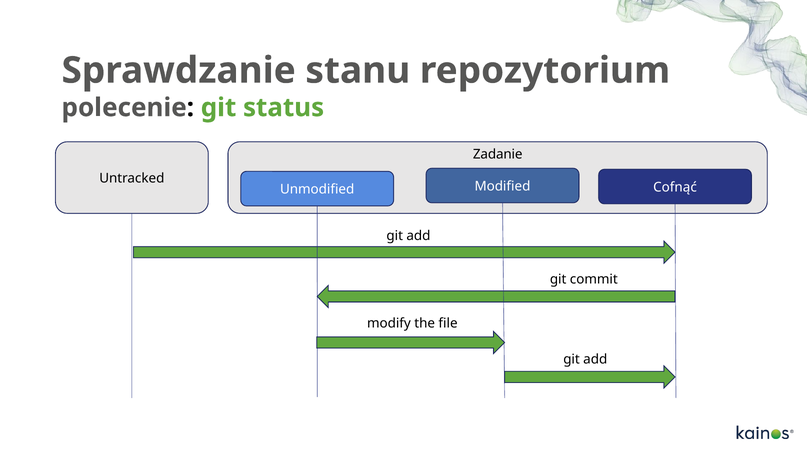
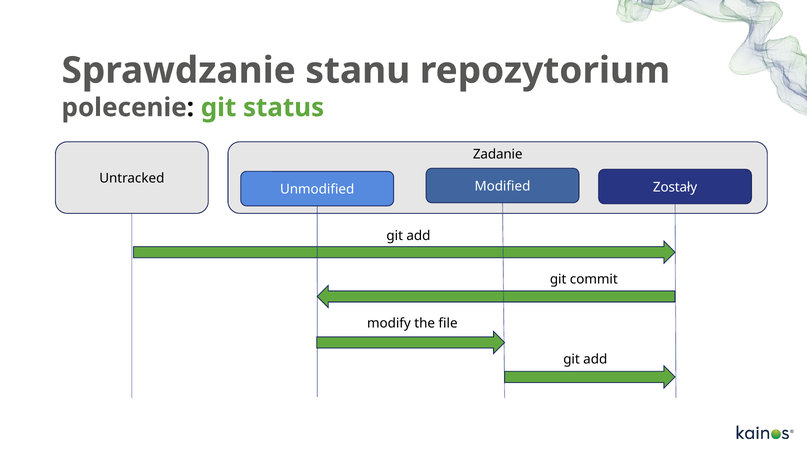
Cofnąć: Cofnąć -> Zostały
